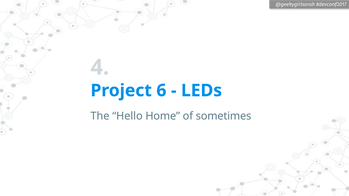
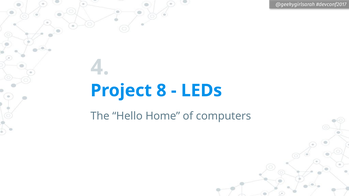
6: 6 -> 8
sometimes: sometimes -> computers
